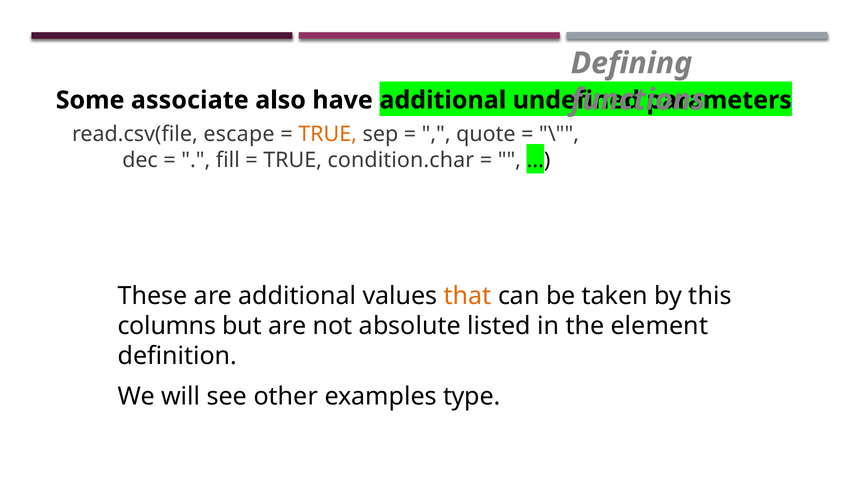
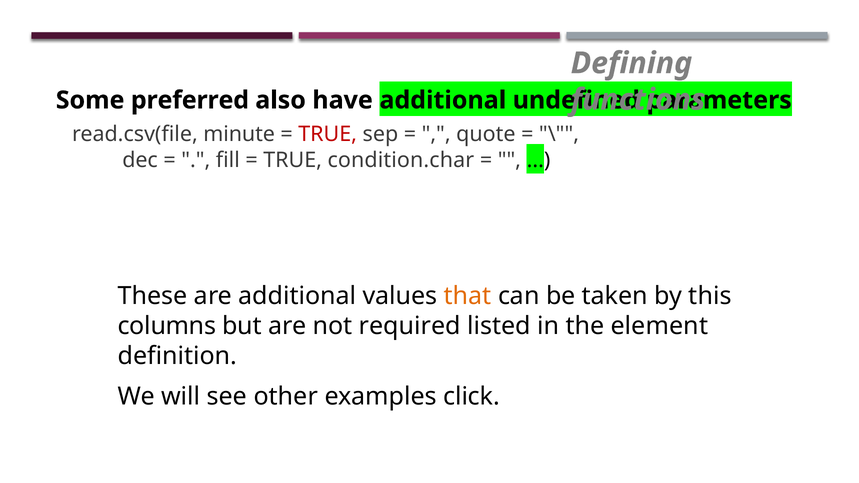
associate: associate -> preferred
escape: escape -> minute
TRUE at (328, 134) colour: orange -> red
absolute: absolute -> required
type: type -> click
